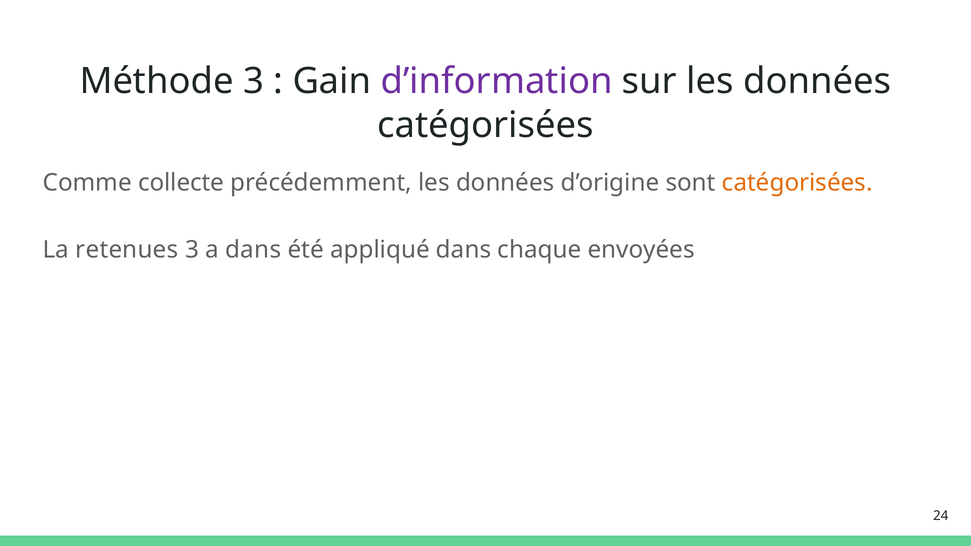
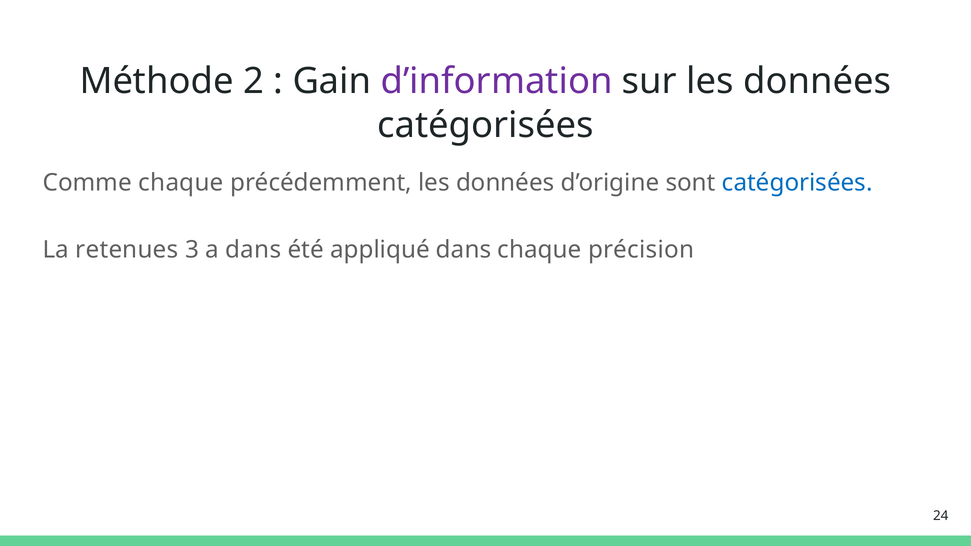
Méthode 3: 3 -> 2
Comme collecte: collecte -> chaque
catégorisées at (797, 183) colour: orange -> blue
envoyées: envoyées -> précision
